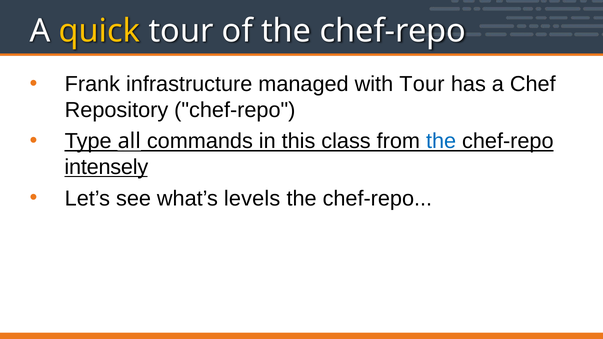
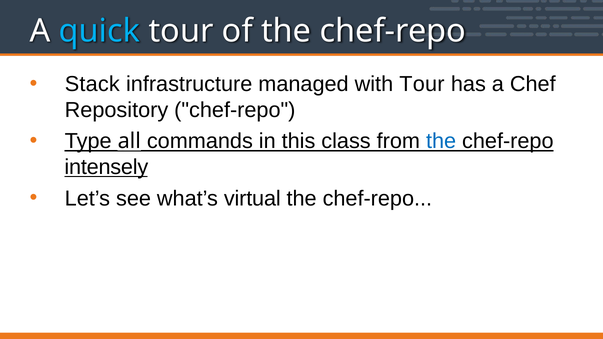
quick colour: yellow -> light blue
Frank: Frank -> Stack
levels: levels -> virtual
